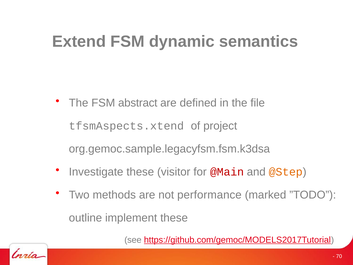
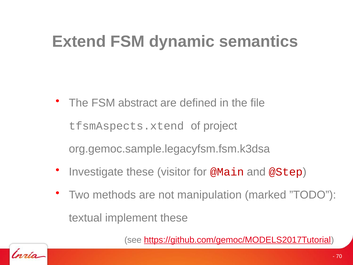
@Step colour: orange -> red
performance: performance -> manipulation
outline: outline -> textual
